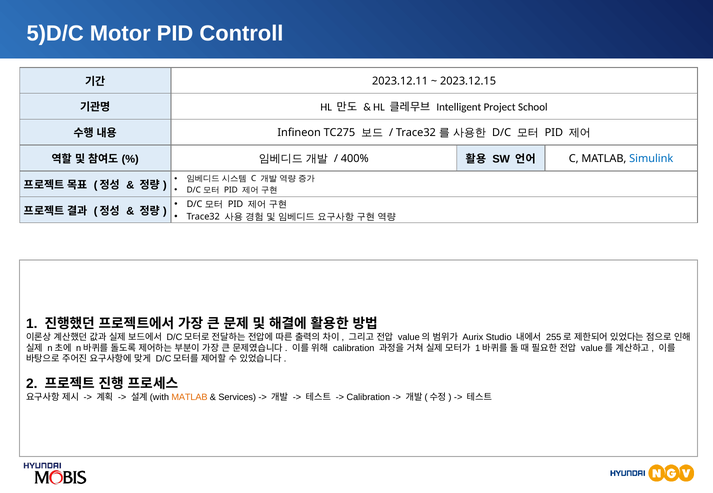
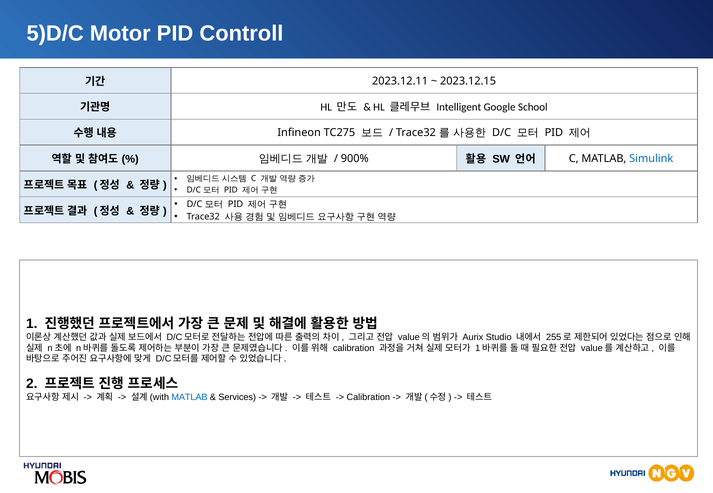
Project: Project -> Google
400%: 400% -> 900%
MATLAB at (189, 398) colour: orange -> blue
